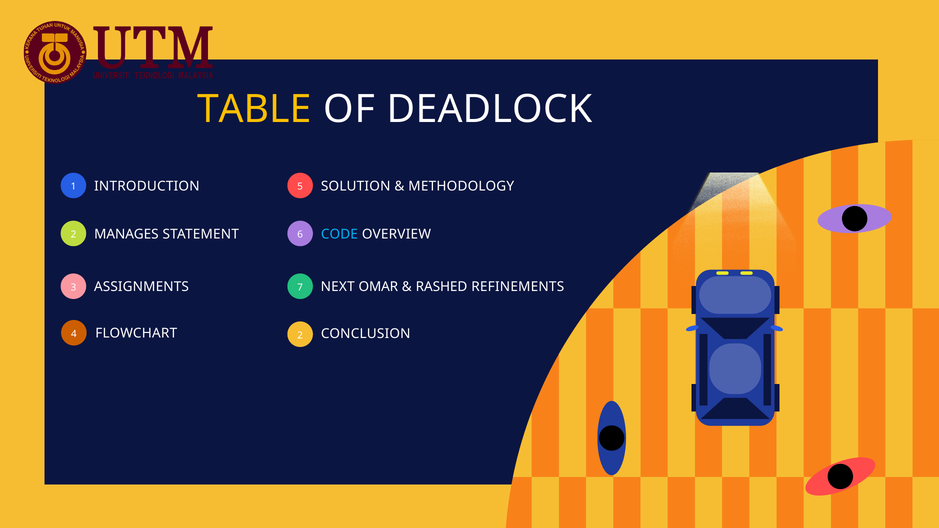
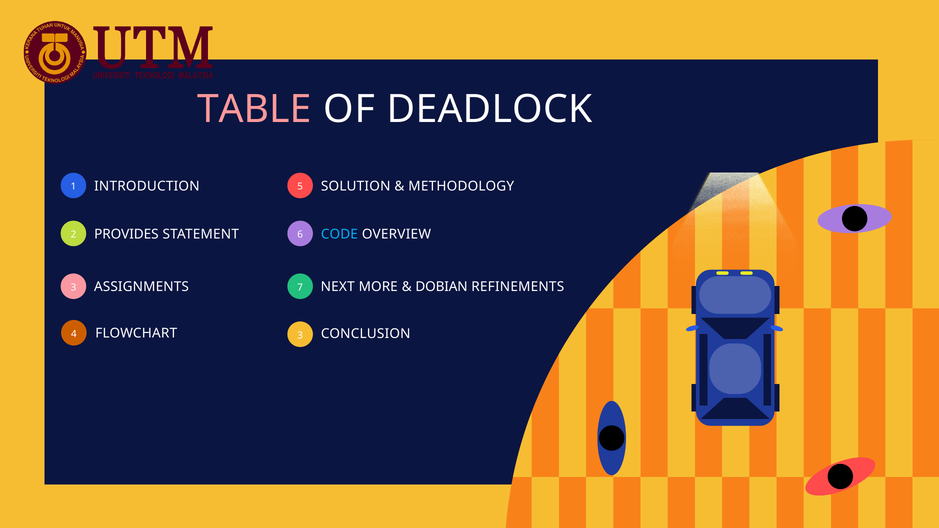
TABLE colour: yellow -> pink
MANAGES: MANAGES -> PROVIDES
OMAR: OMAR -> MORE
RASHED: RASHED -> DOBIAN
4 2: 2 -> 3
